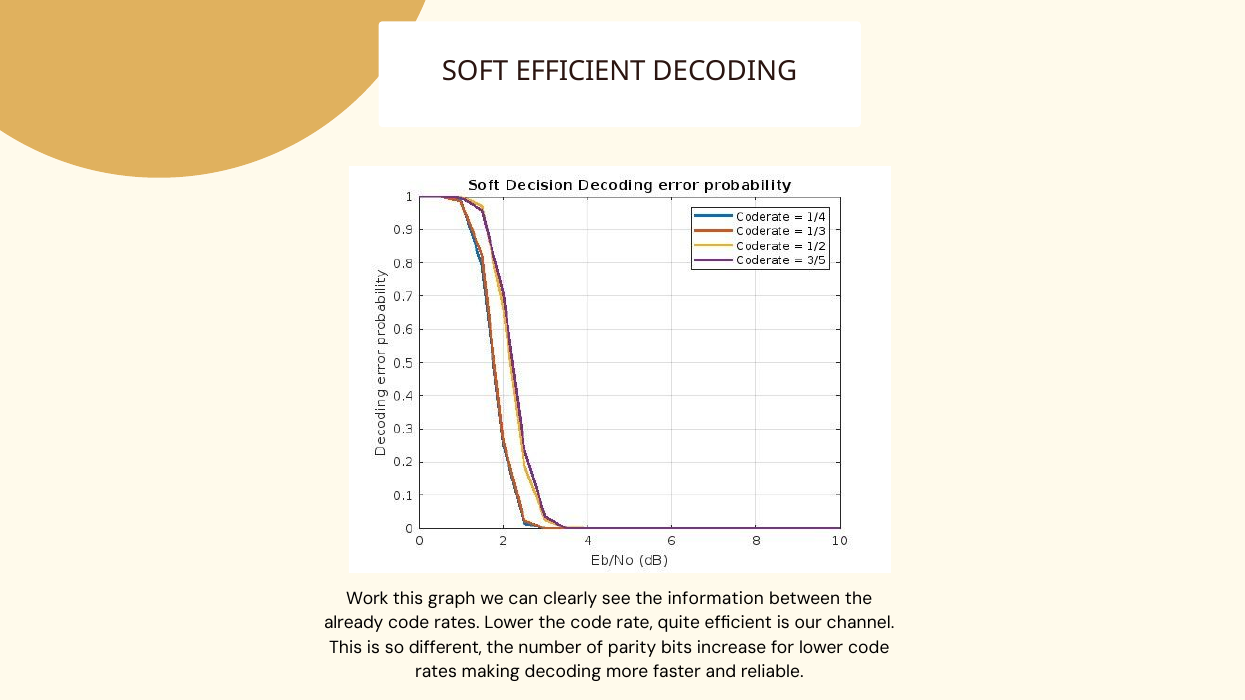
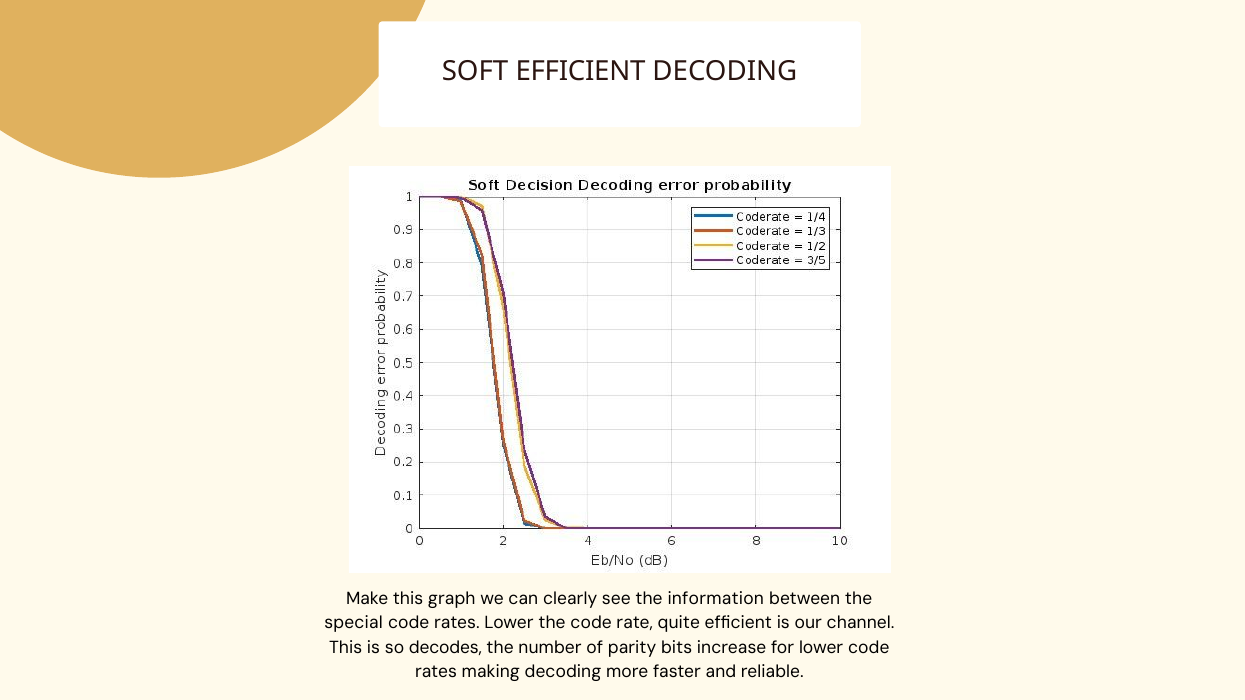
Work: Work -> Make
already: already -> special
different: different -> decodes
